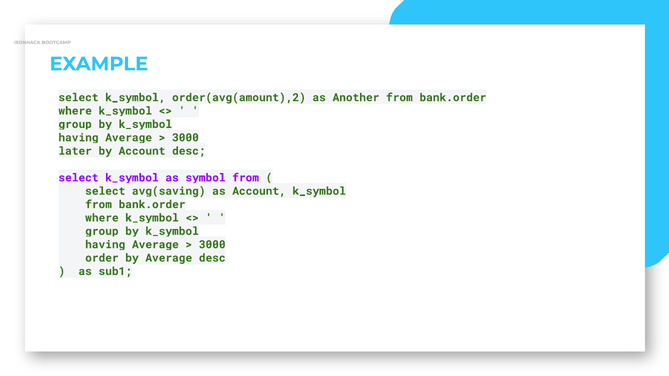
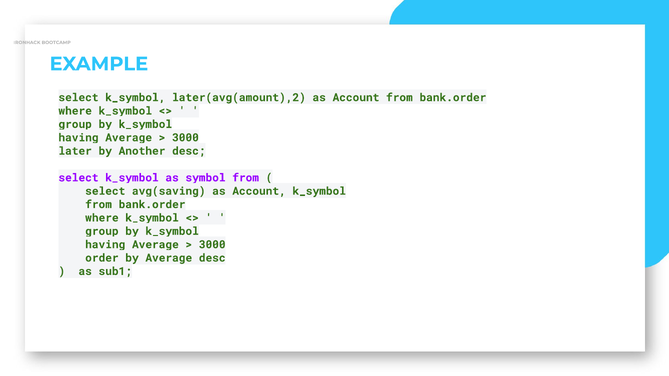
order(avg(amount),2: order(avg(amount),2 -> later(avg(amount),2
Another at (356, 98): Another -> Account
by Account: Account -> Another
